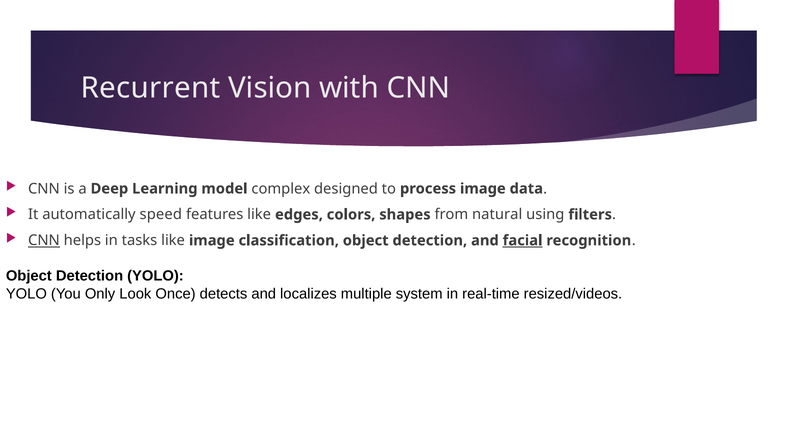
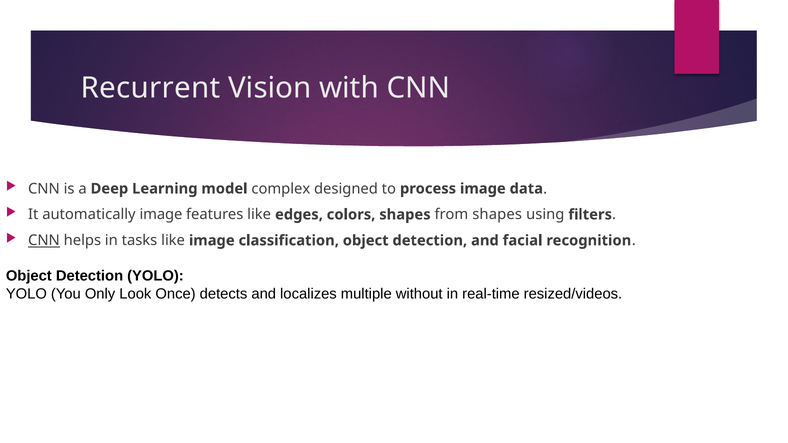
automatically speed: speed -> image
from natural: natural -> shapes
facial underline: present -> none
system: system -> without
